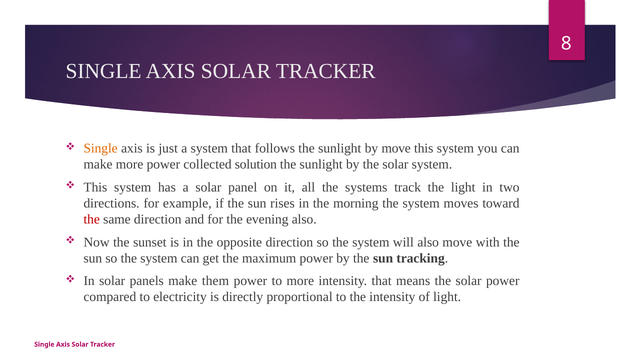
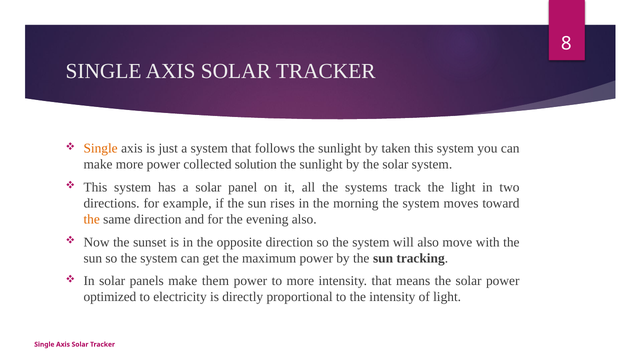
by move: move -> taken
the at (92, 219) colour: red -> orange
compared: compared -> optimized
